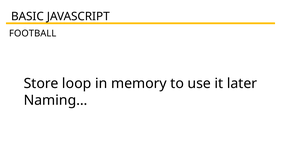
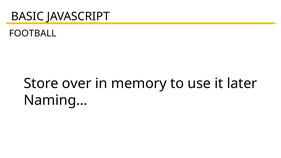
loop: loop -> over
